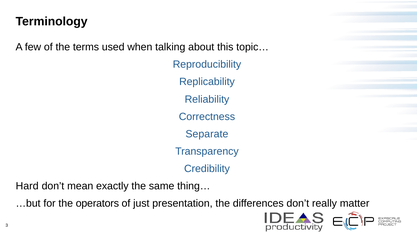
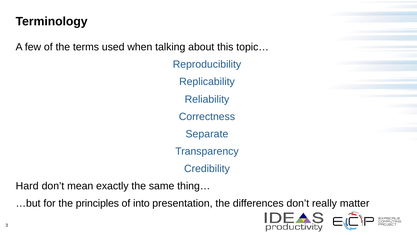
operators: operators -> principles
just: just -> into
